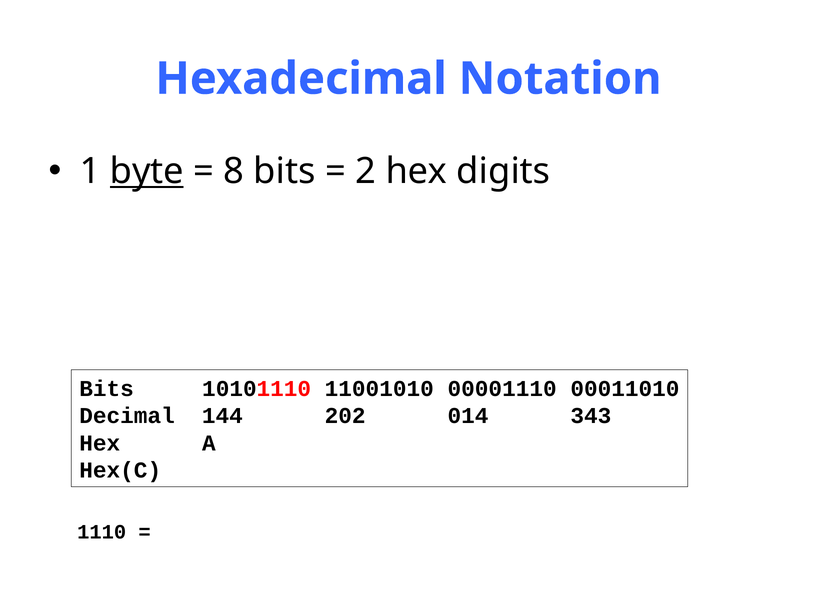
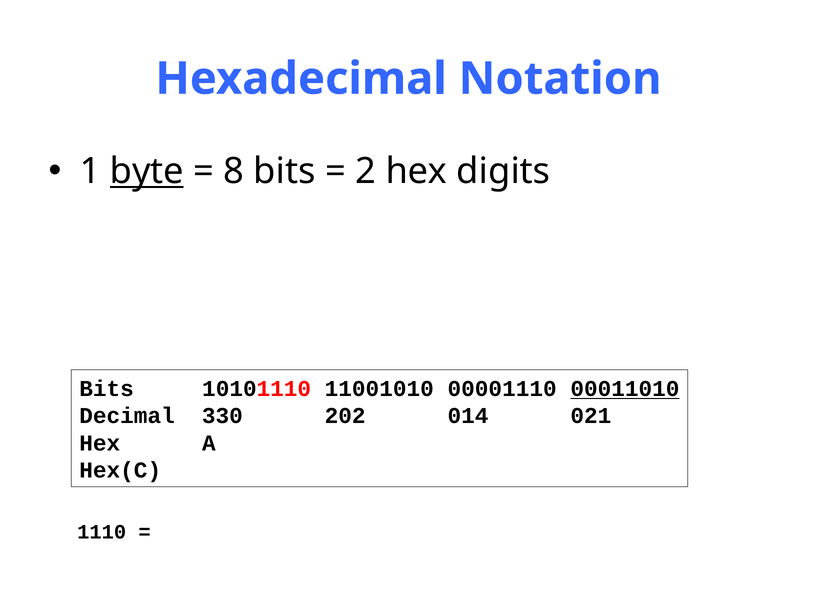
00011010 underline: none -> present
144: 144 -> 330
343: 343 -> 021
